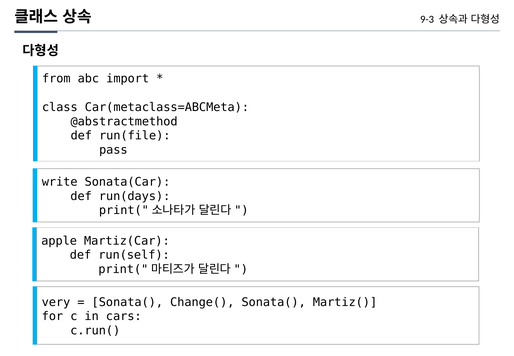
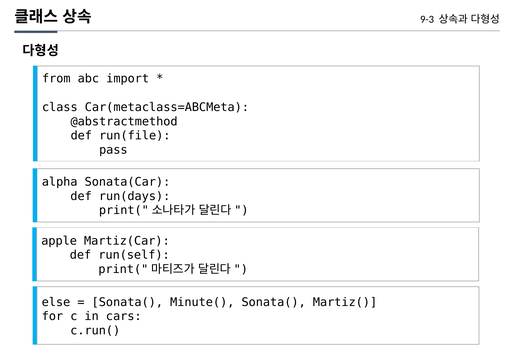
write: write -> alpha
very: very -> else
Change(: Change( -> Minute(
